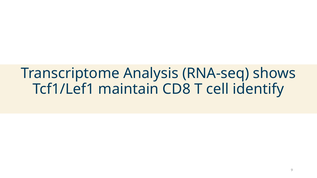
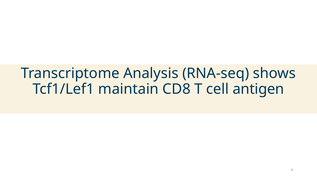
identify: identify -> antigen
